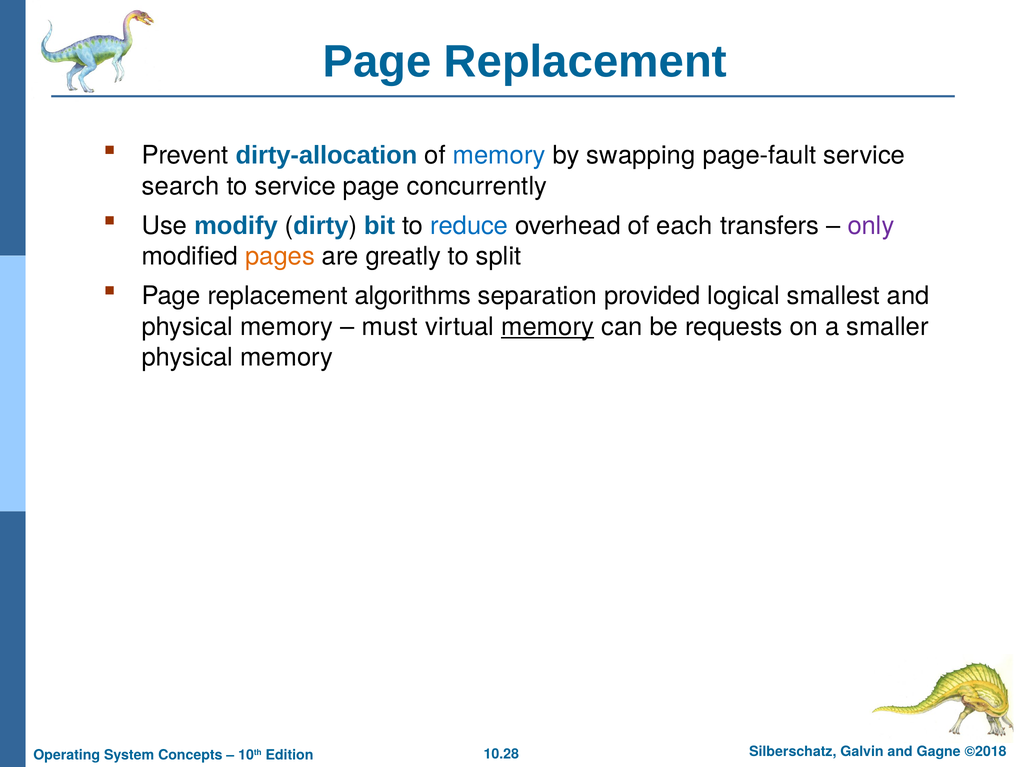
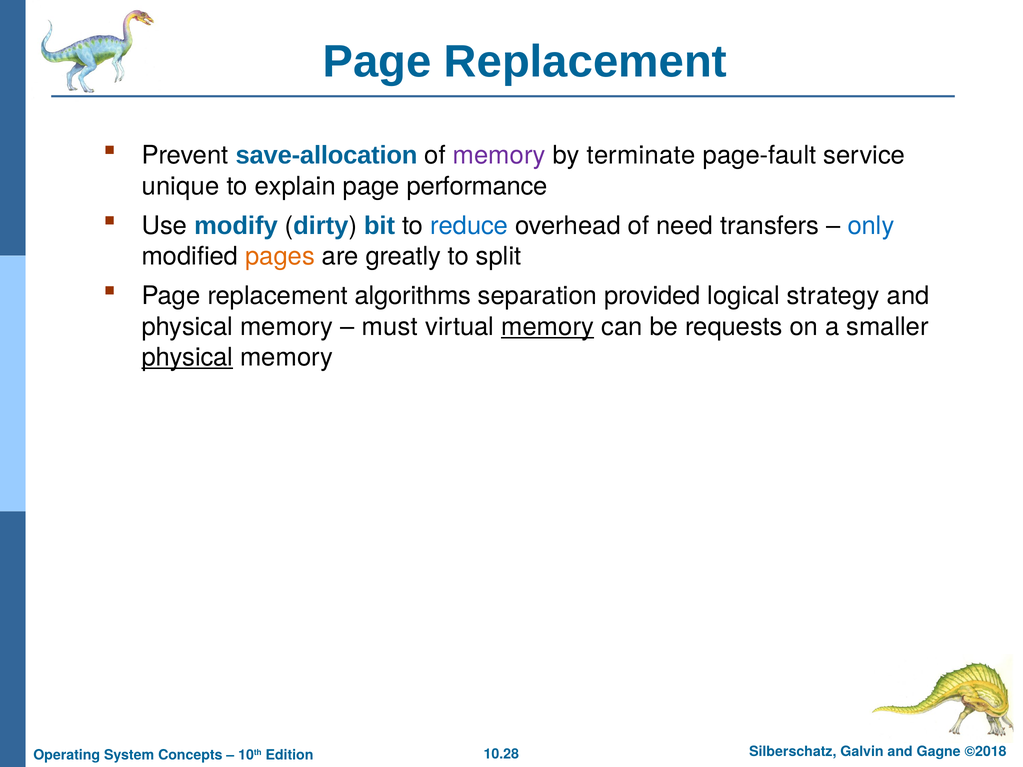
dirty-allocation: dirty-allocation -> save-allocation
memory at (499, 155) colour: blue -> purple
swapping: swapping -> terminate
search: search -> unique
to service: service -> explain
concurrently: concurrently -> performance
each: each -> need
only colour: purple -> blue
smallest: smallest -> strategy
physical at (187, 357) underline: none -> present
